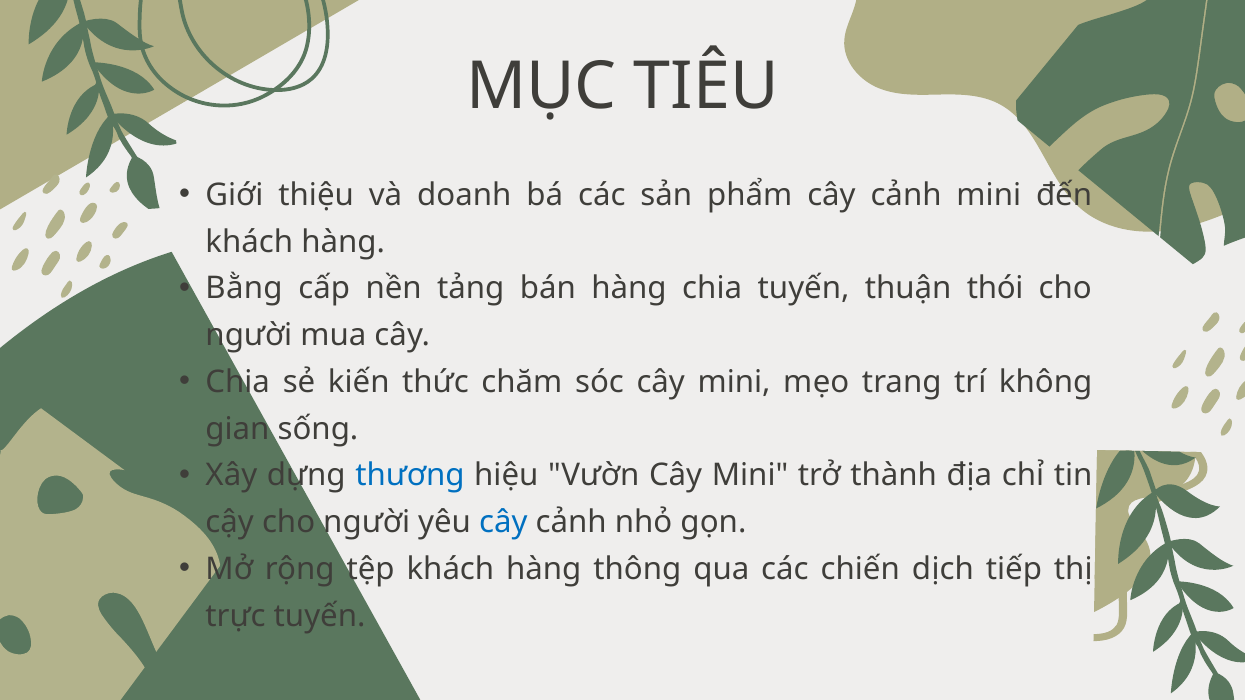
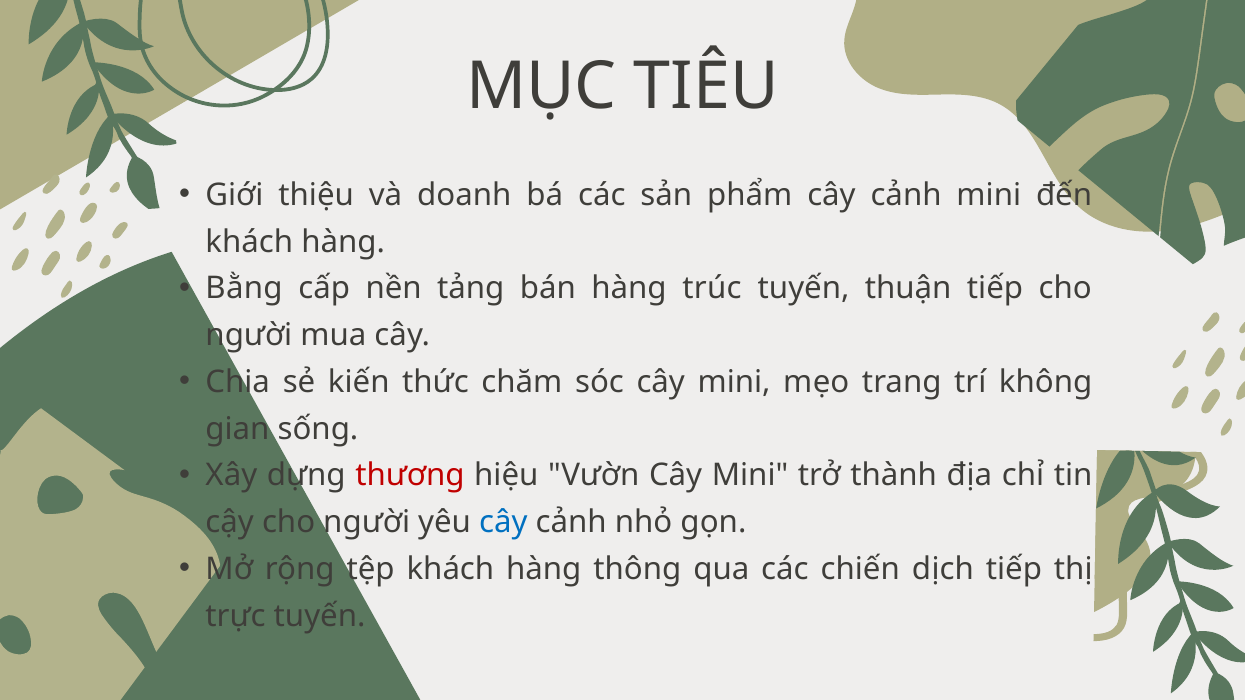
hàng chia: chia -> trúc
thuận thói: thói -> tiếp
thương colour: blue -> red
